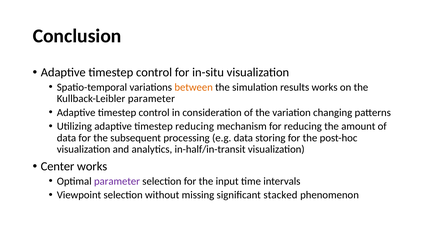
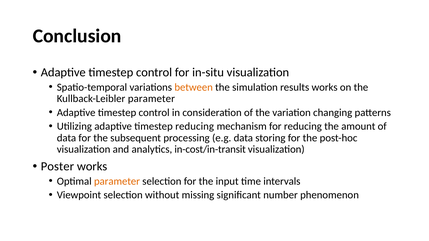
in-half/in-transit: in-half/in-transit -> in-cost/in-transit
Center: Center -> Poster
parameter at (117, 181) colour: purple -> orange
stacked: stacked -> number
